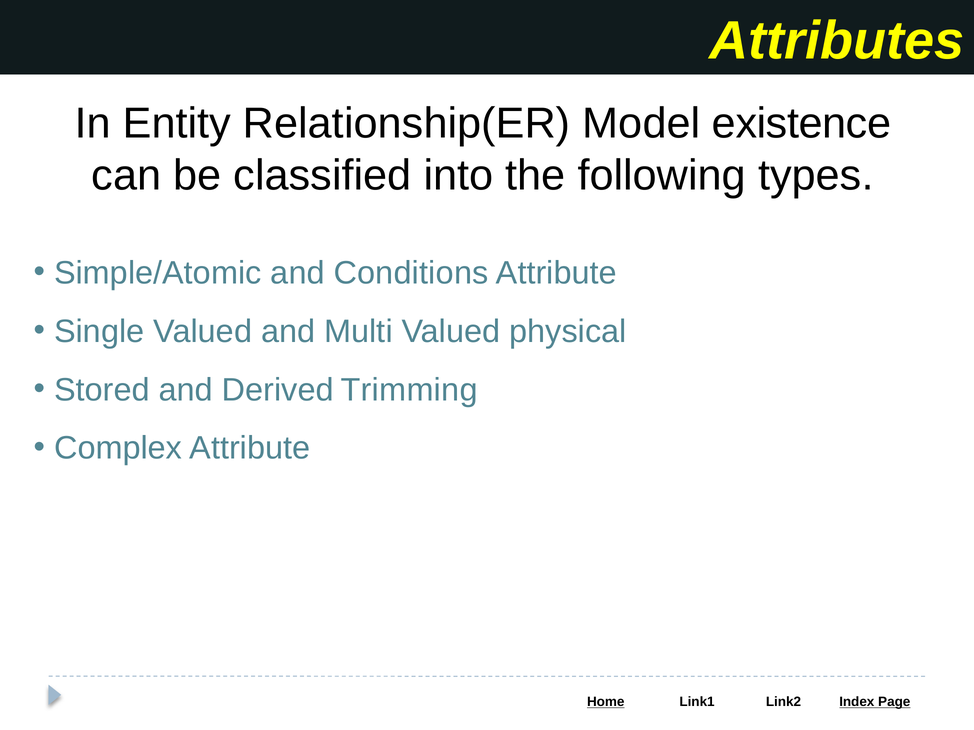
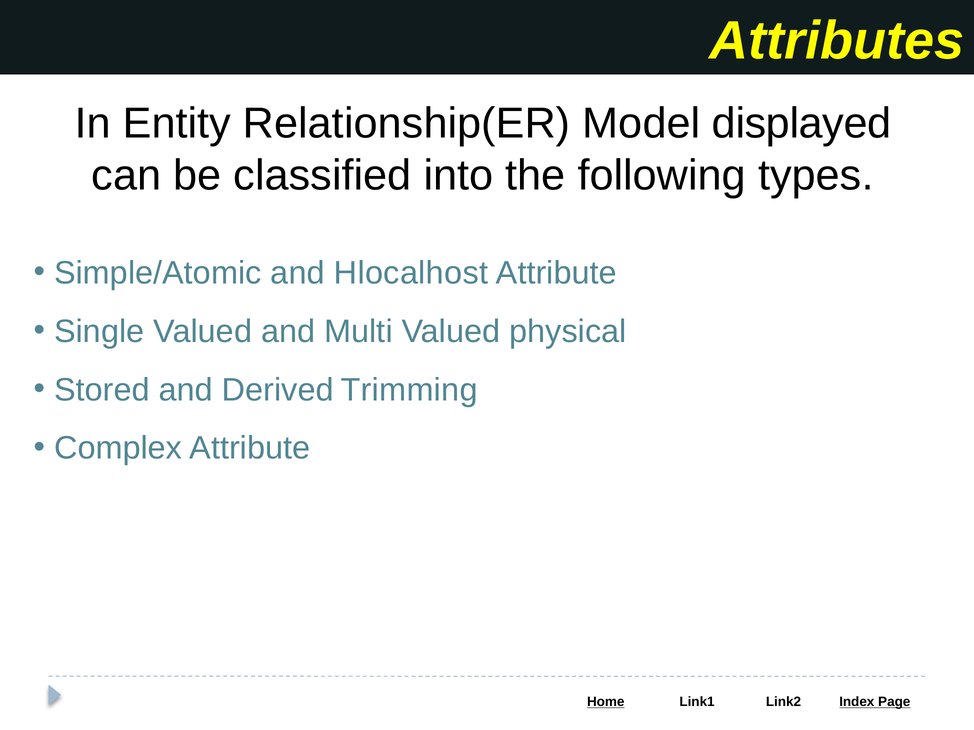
existence: existence -> displayed
Conditions: Conditions -> Hlocalhost
